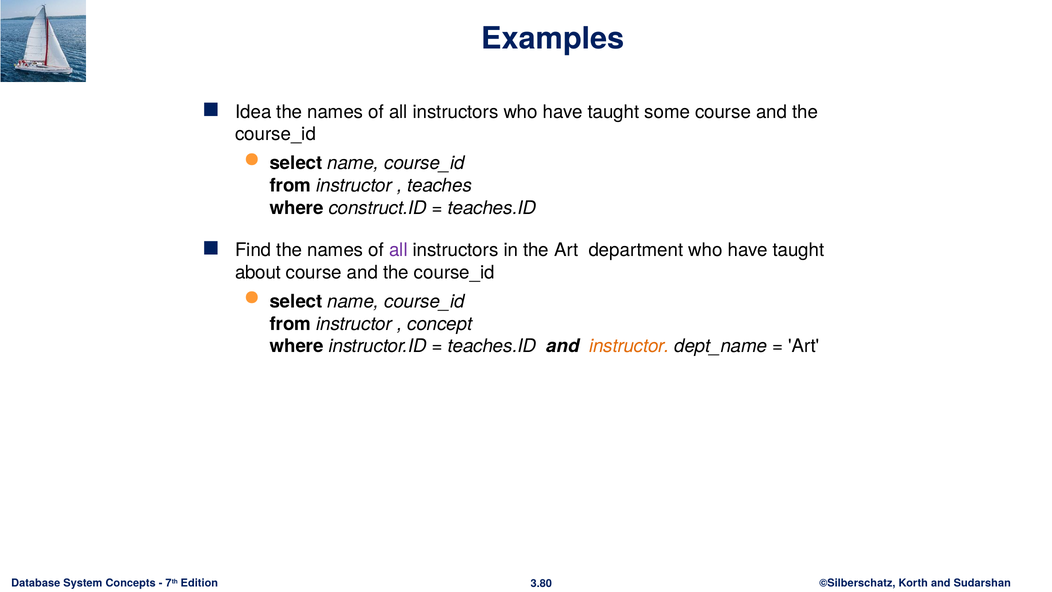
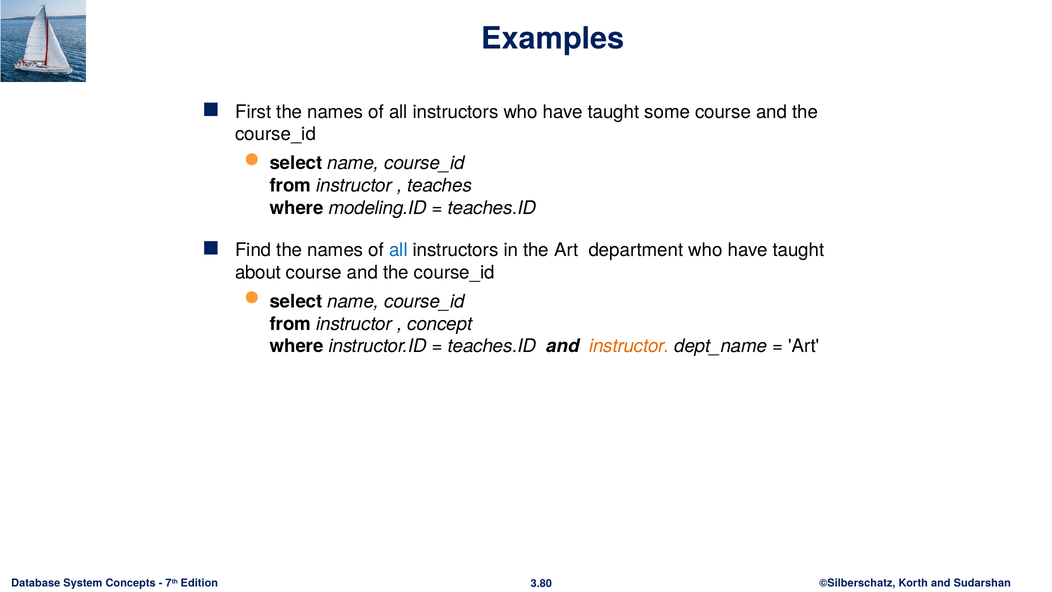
Idea: Idea -> First
construct.ID: construct.ID -> modeling.ID
all at (398, 250) colour: purple -> blue
